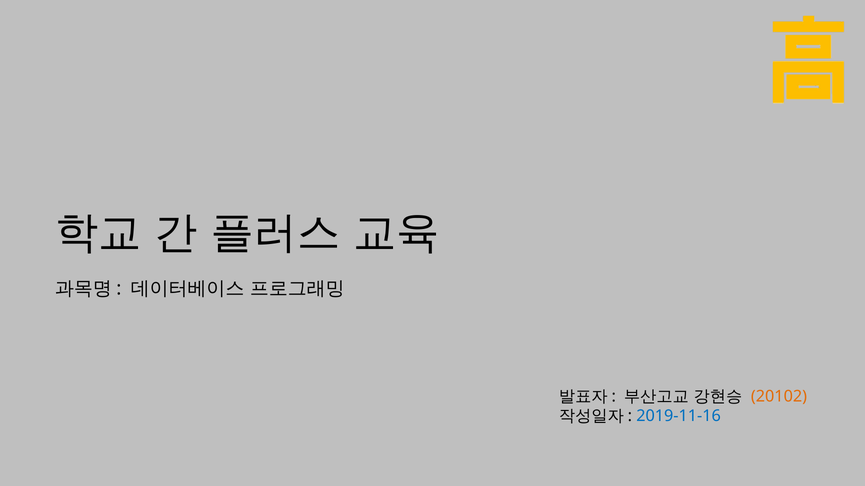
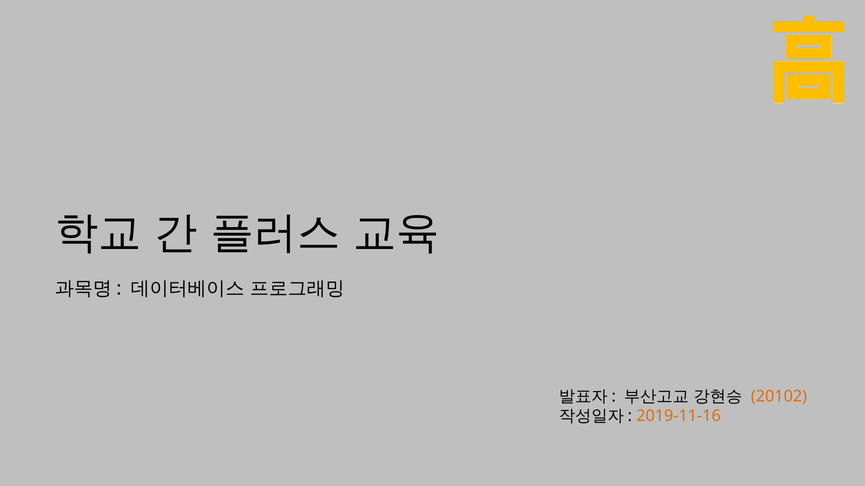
2019-11-16 colour: blue -> orange
